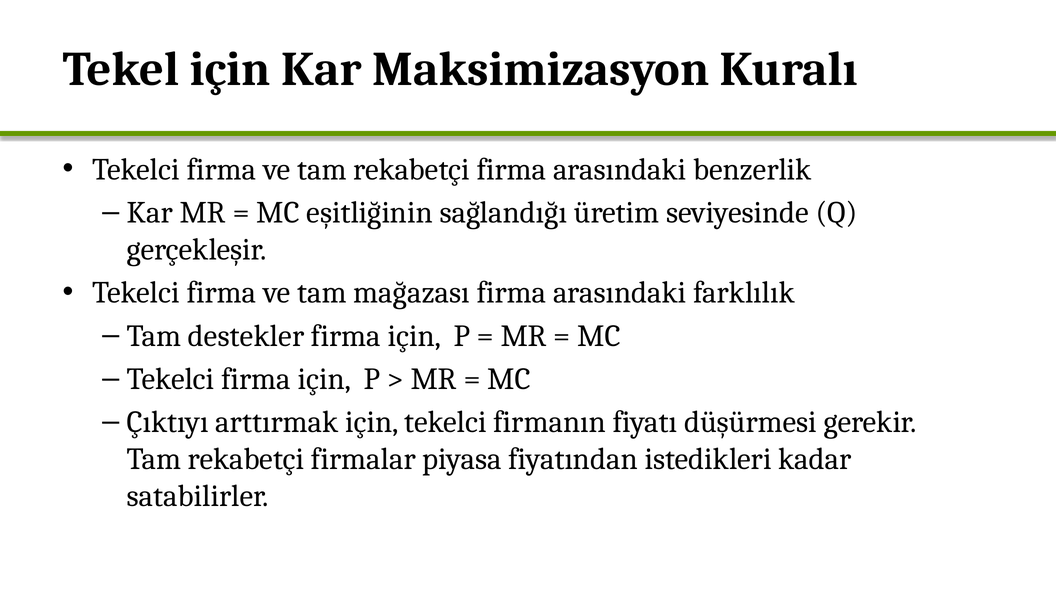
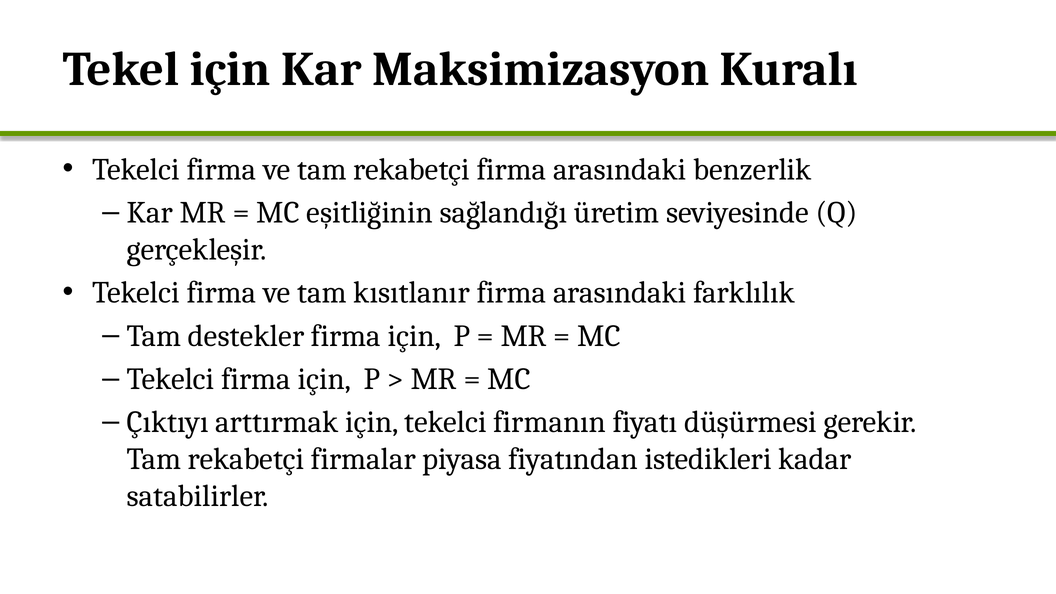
mağazası: mağazası -> kısıtlanır
